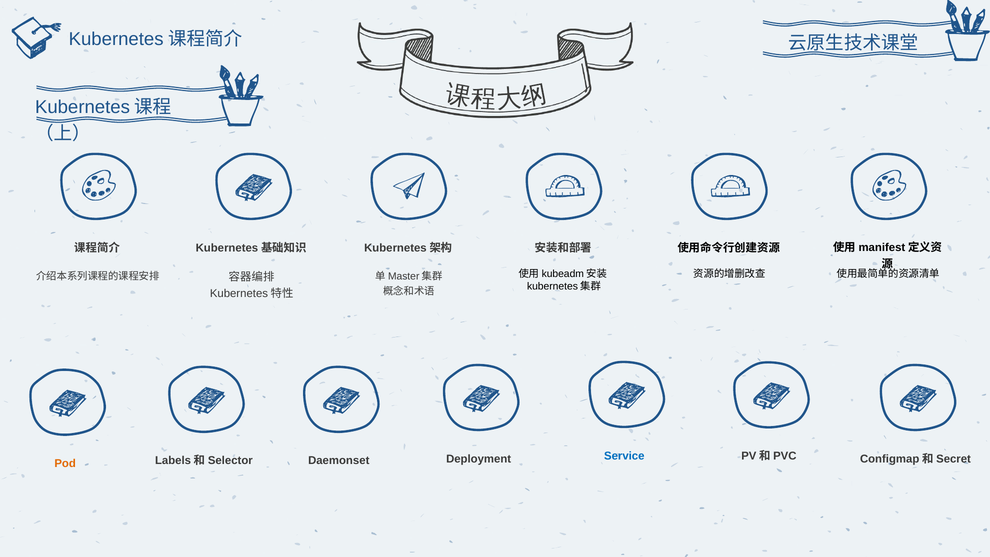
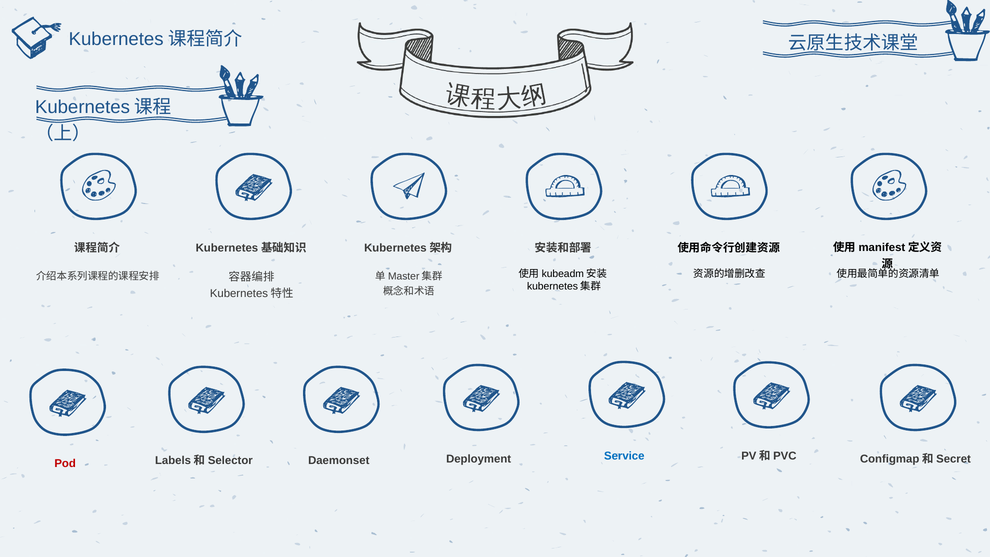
Pod colour: orange -> red
